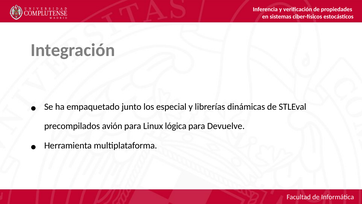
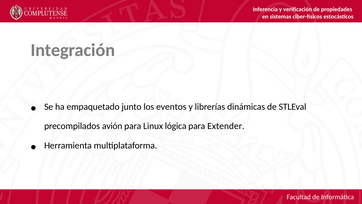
especial: especial -> eventos
Devuelve: Devuelve -> Extender
